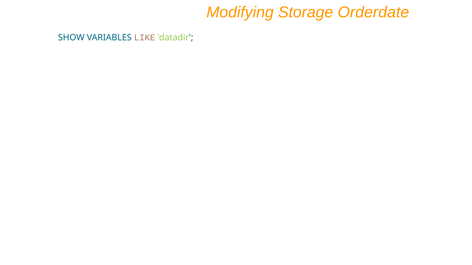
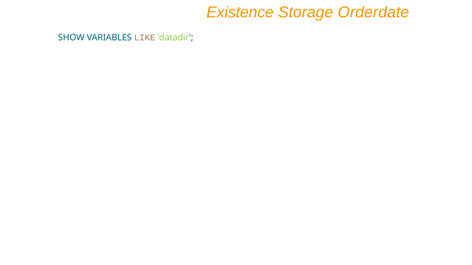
Modifying: Modifying -> Existence
